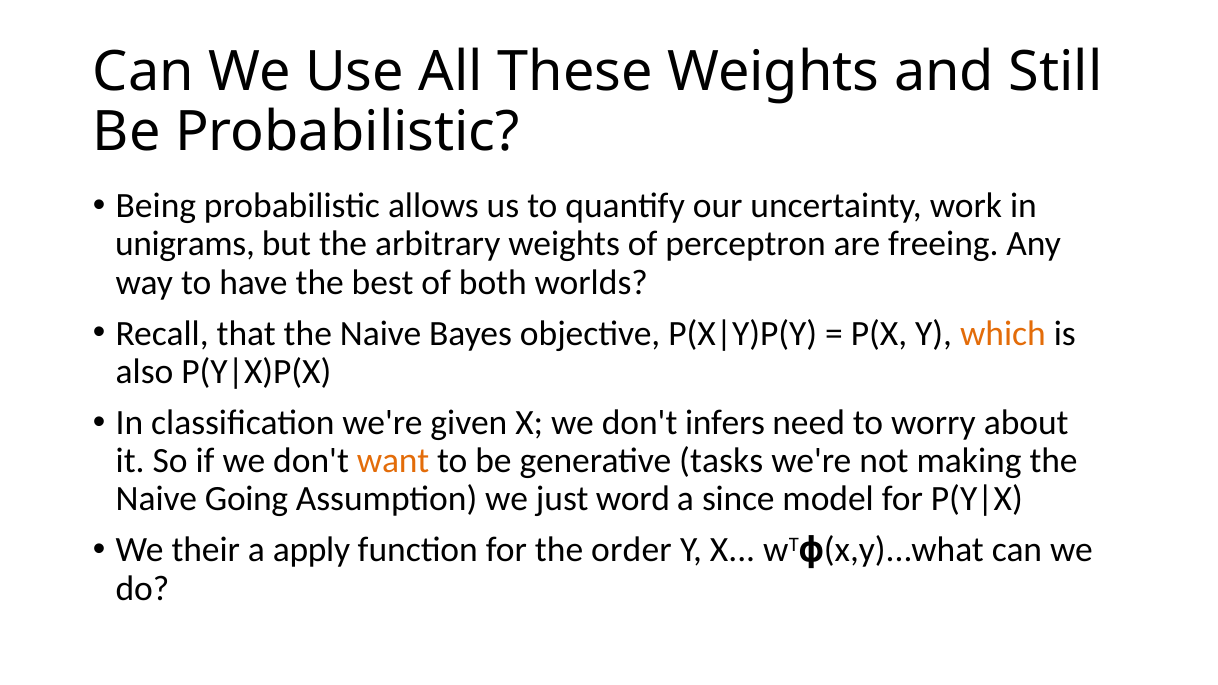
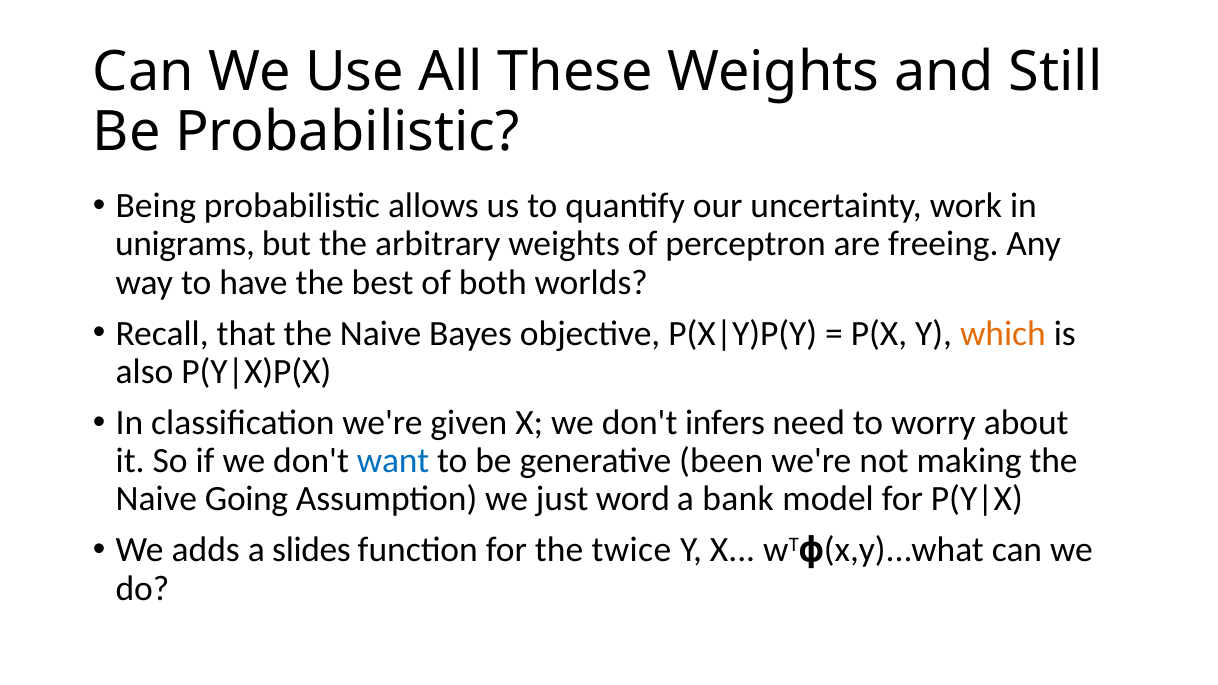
want colour: orange -> blue
tasks: tasks -> been
since: since -> bank
their: their -> adds
apply: apply -> slides
order: order -> twice
